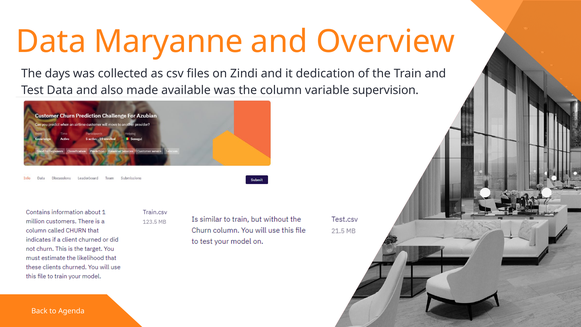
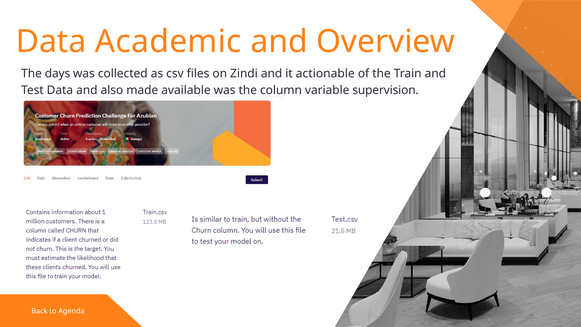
Maryanne: Maryanne -> Academic
dedication: dedication -> actionable
